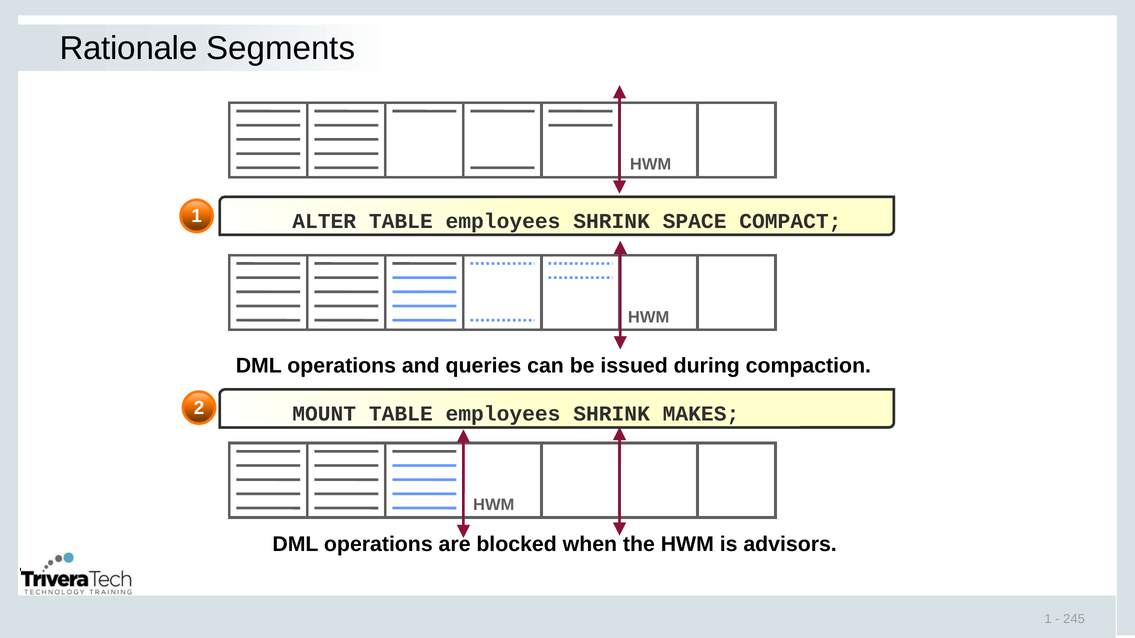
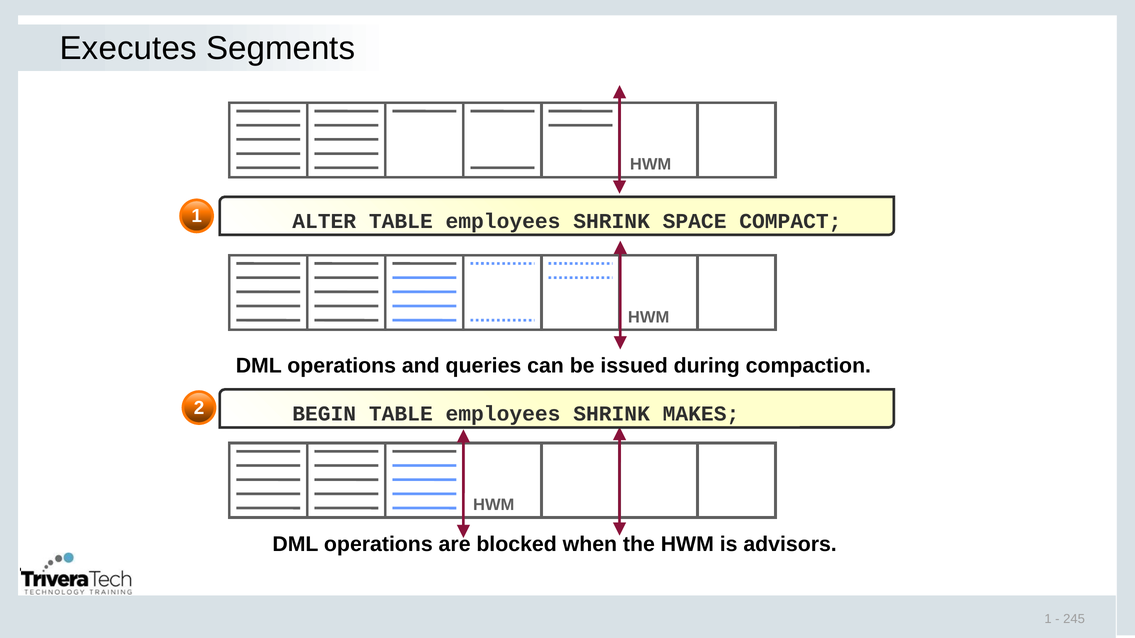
Rationale: Rationale -> Executes
MOUNT: MOUNT -> BEGIN
